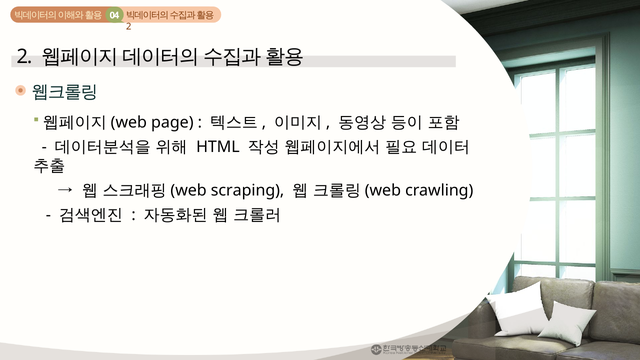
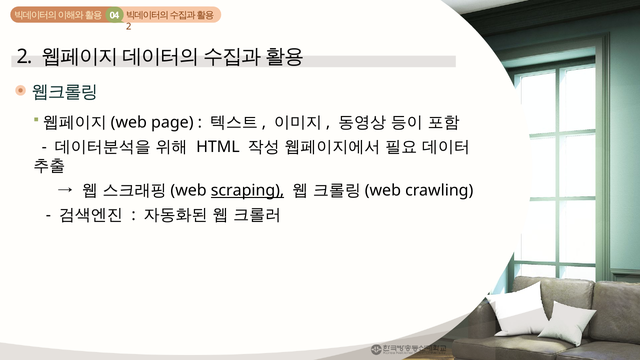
scraping underline: none -> present
